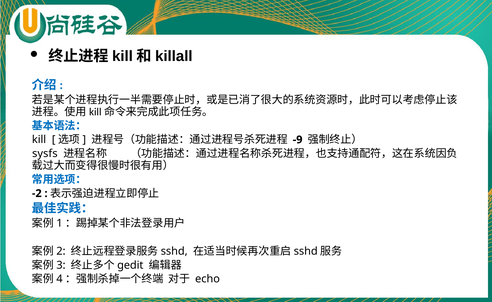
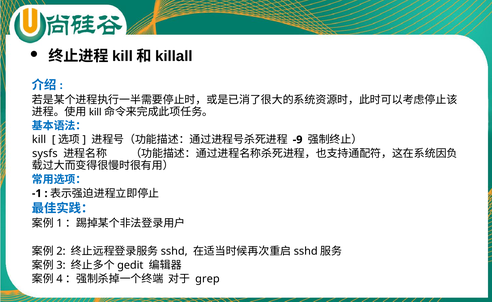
-2: -2 -> -1
echo: echo -> grep
